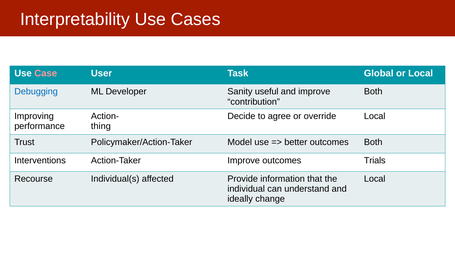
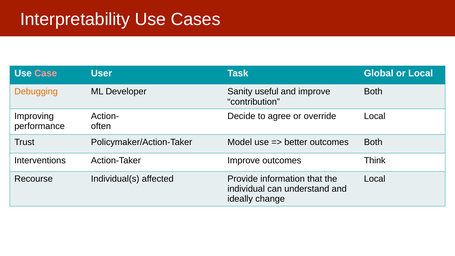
Debugging colour: blue -> orange
thing: thing -> often
Trials: Trials -> Think
